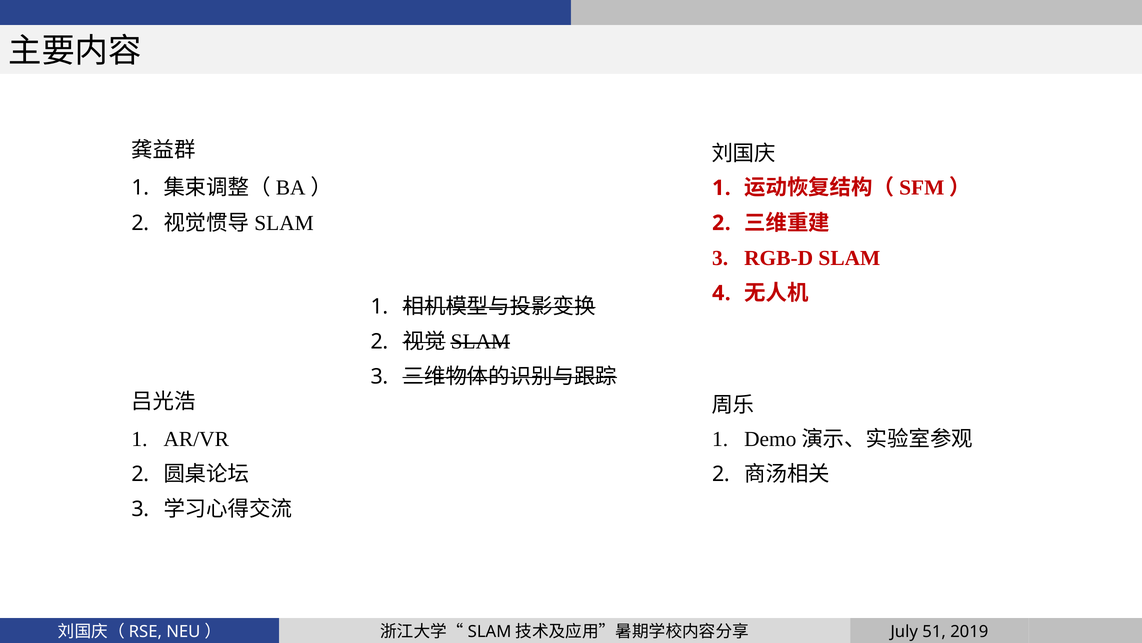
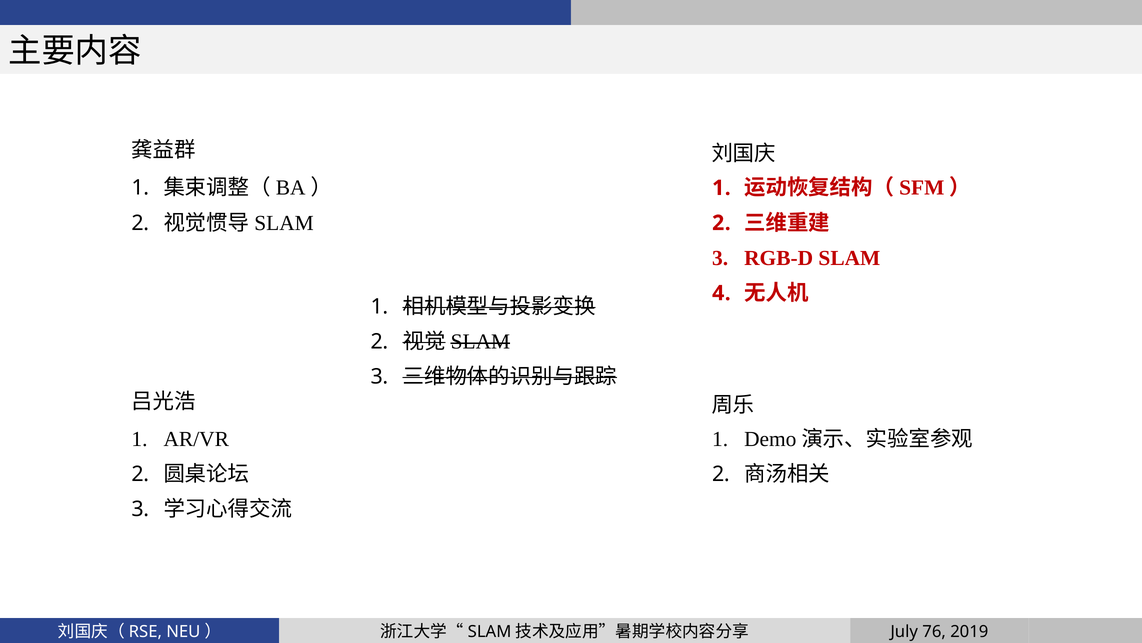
51: 51 -> 76
